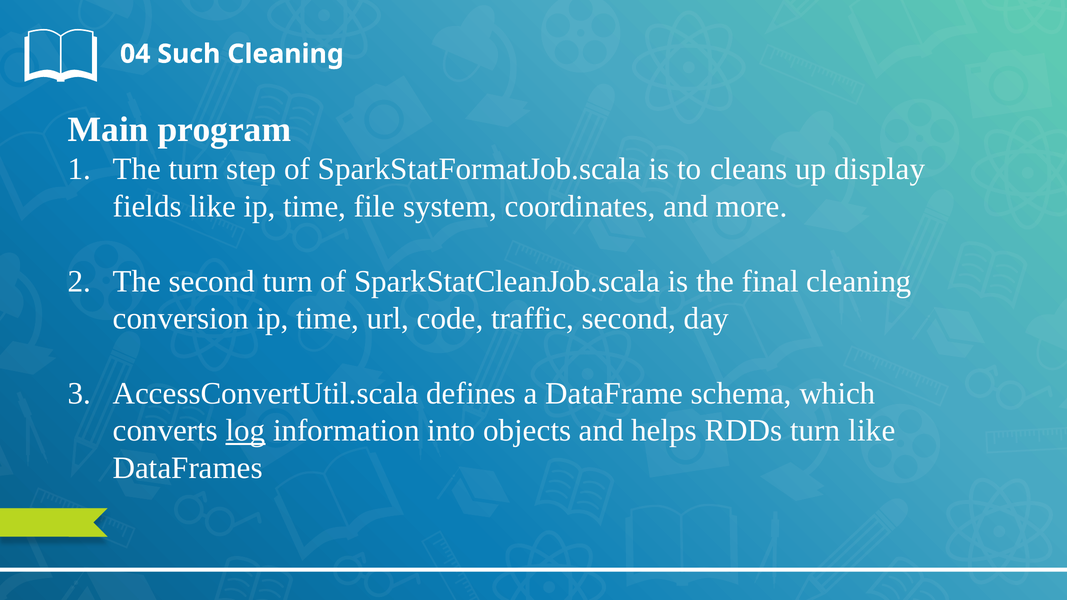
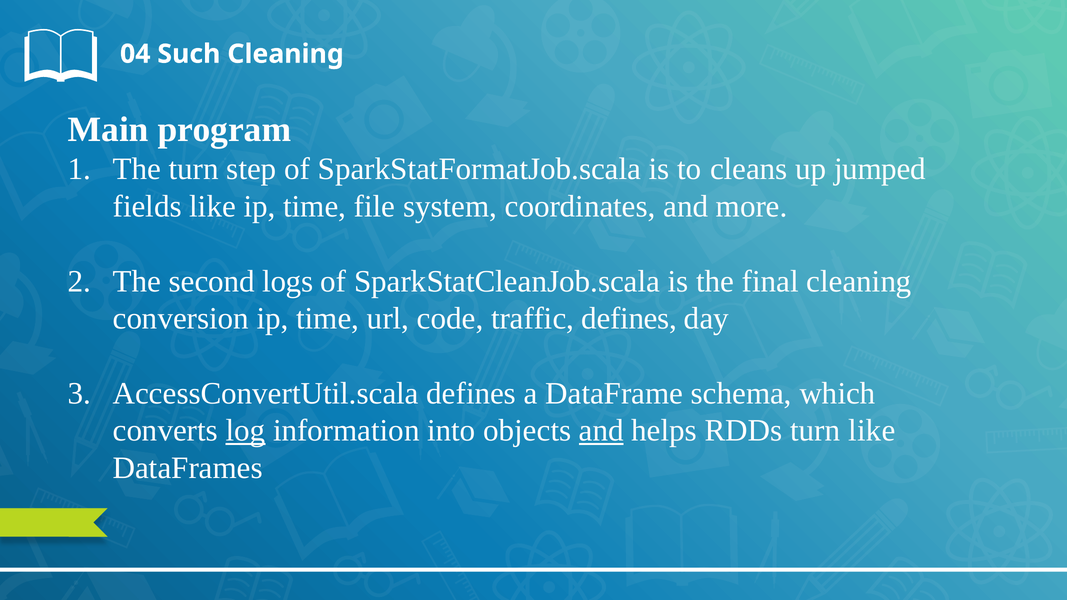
display: display -> jumped
second turn: turn -> logs
traffic second: second -> defines
and at (601, 431) underline: none -> present
